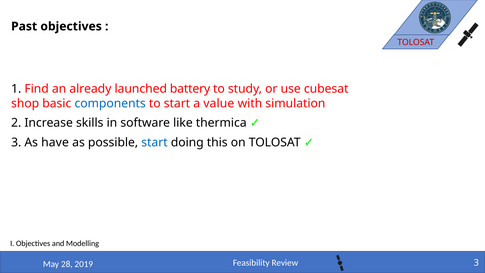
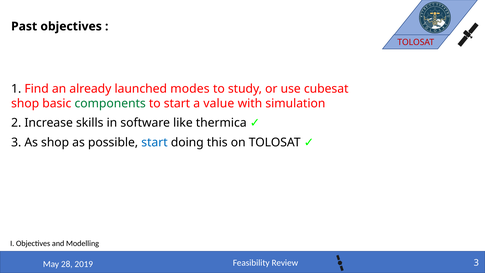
battery: battery -> modes
components colour: blue -> green
As have: have -> shop
